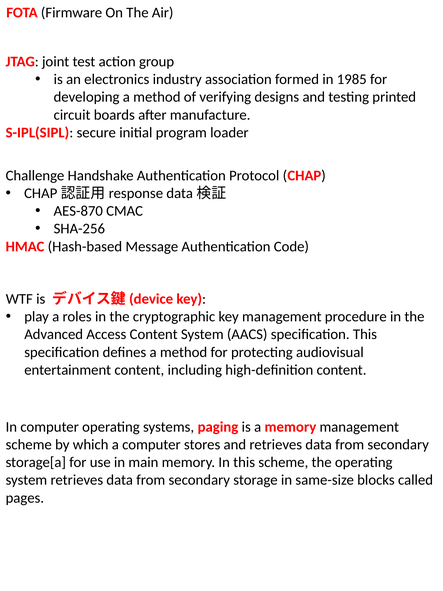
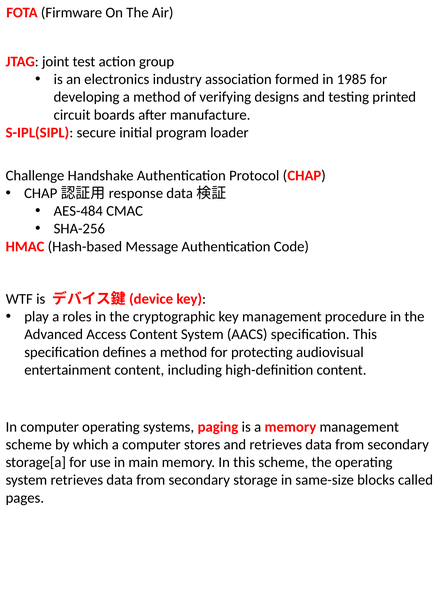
AES-870: AES-870 -> AES-484
